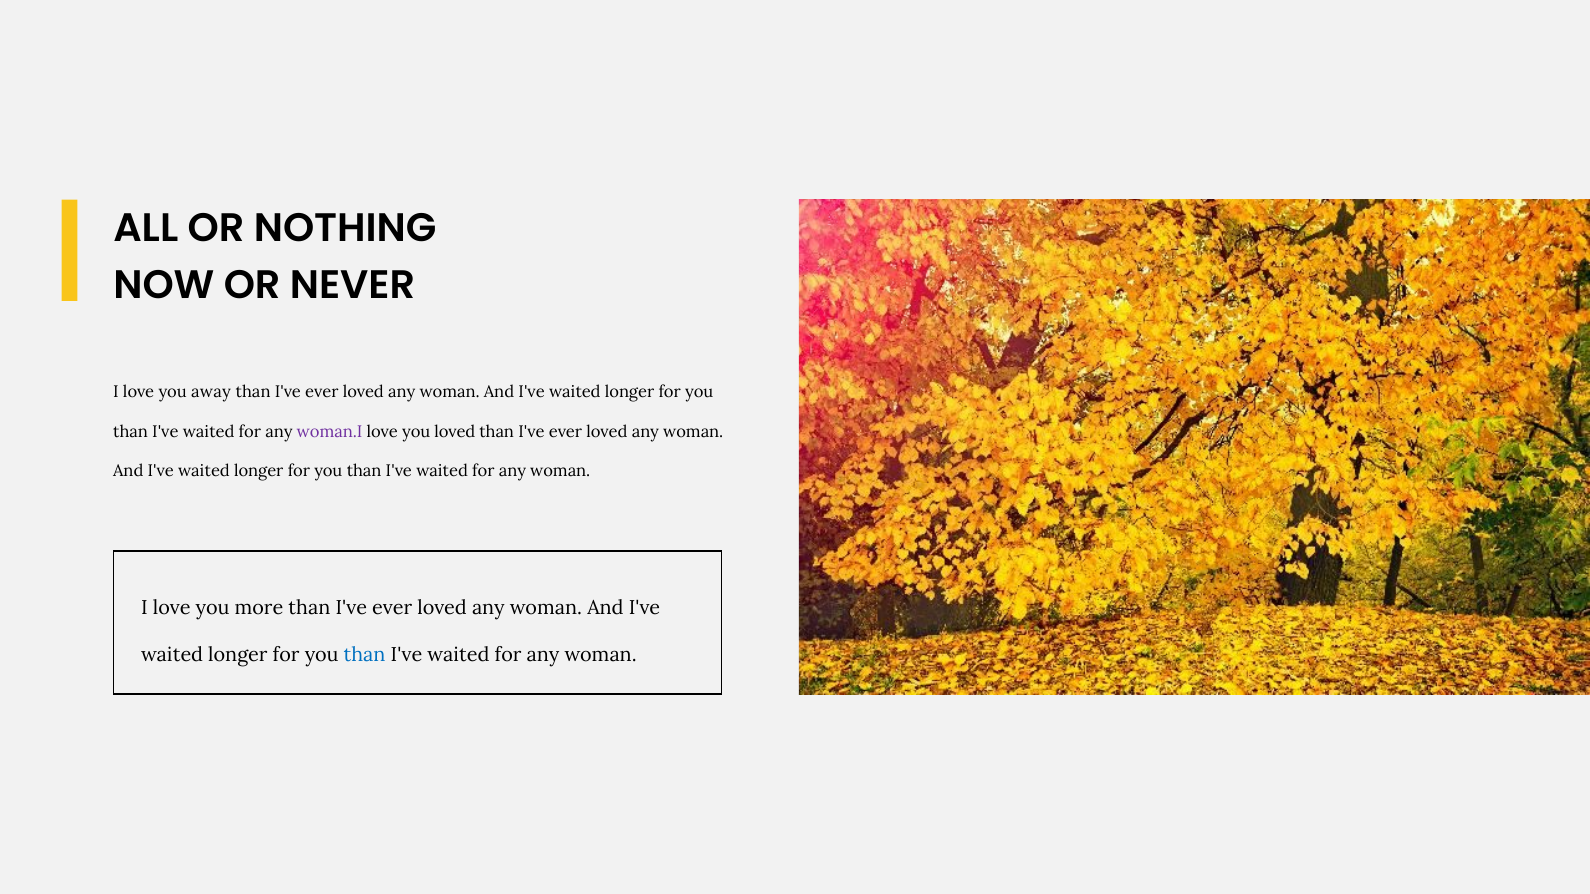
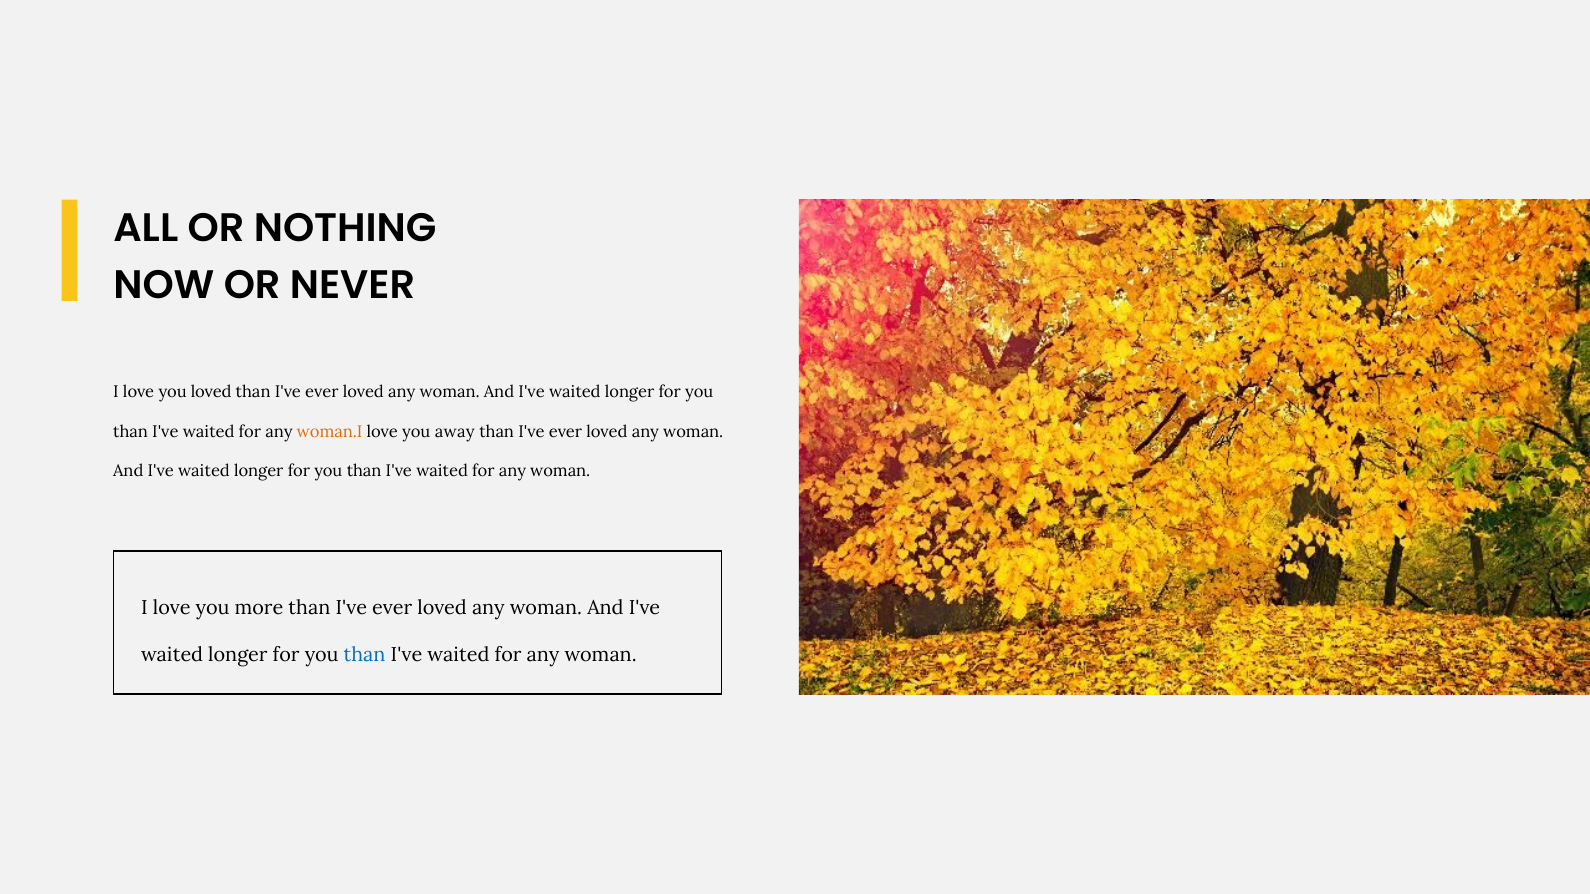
you away: away -> loved
woman.I colour: purple -> orange
you loved: loved -> away
